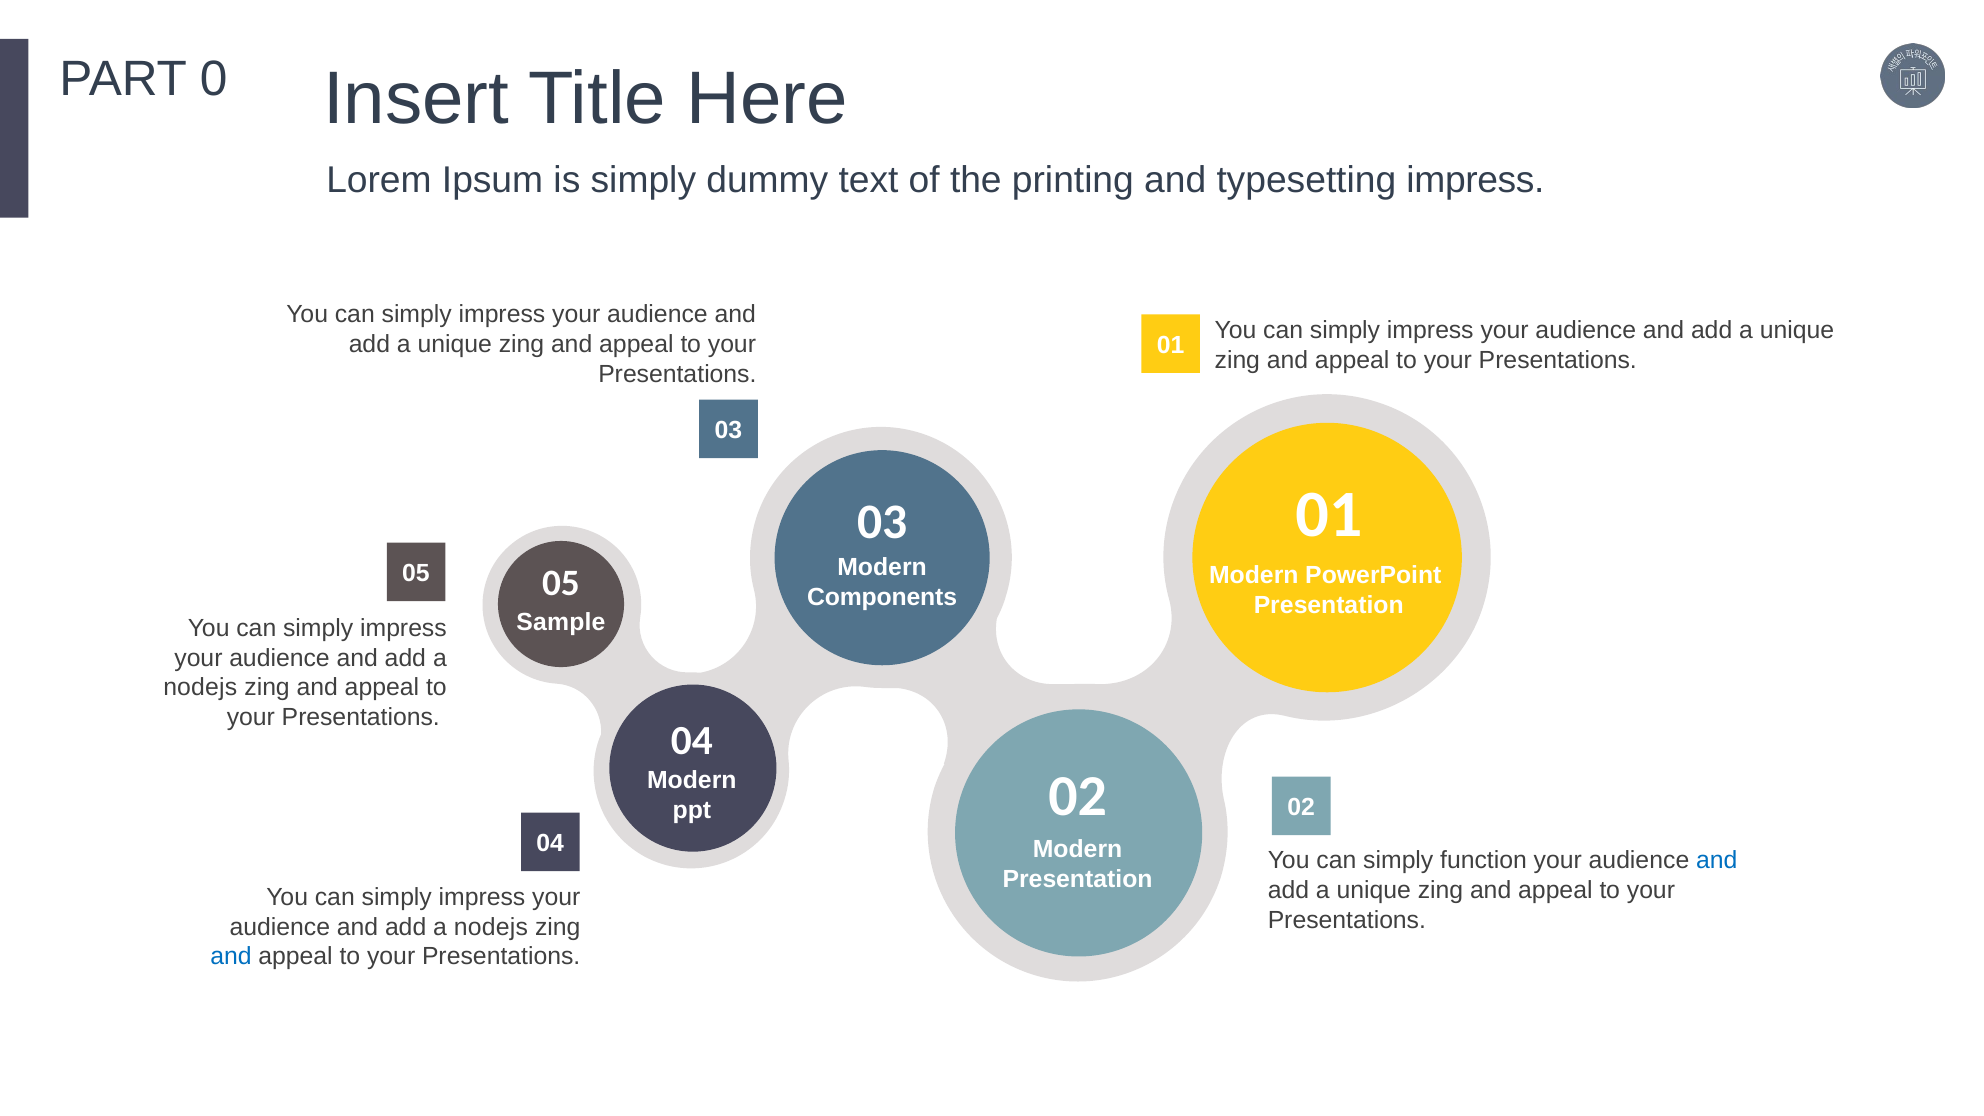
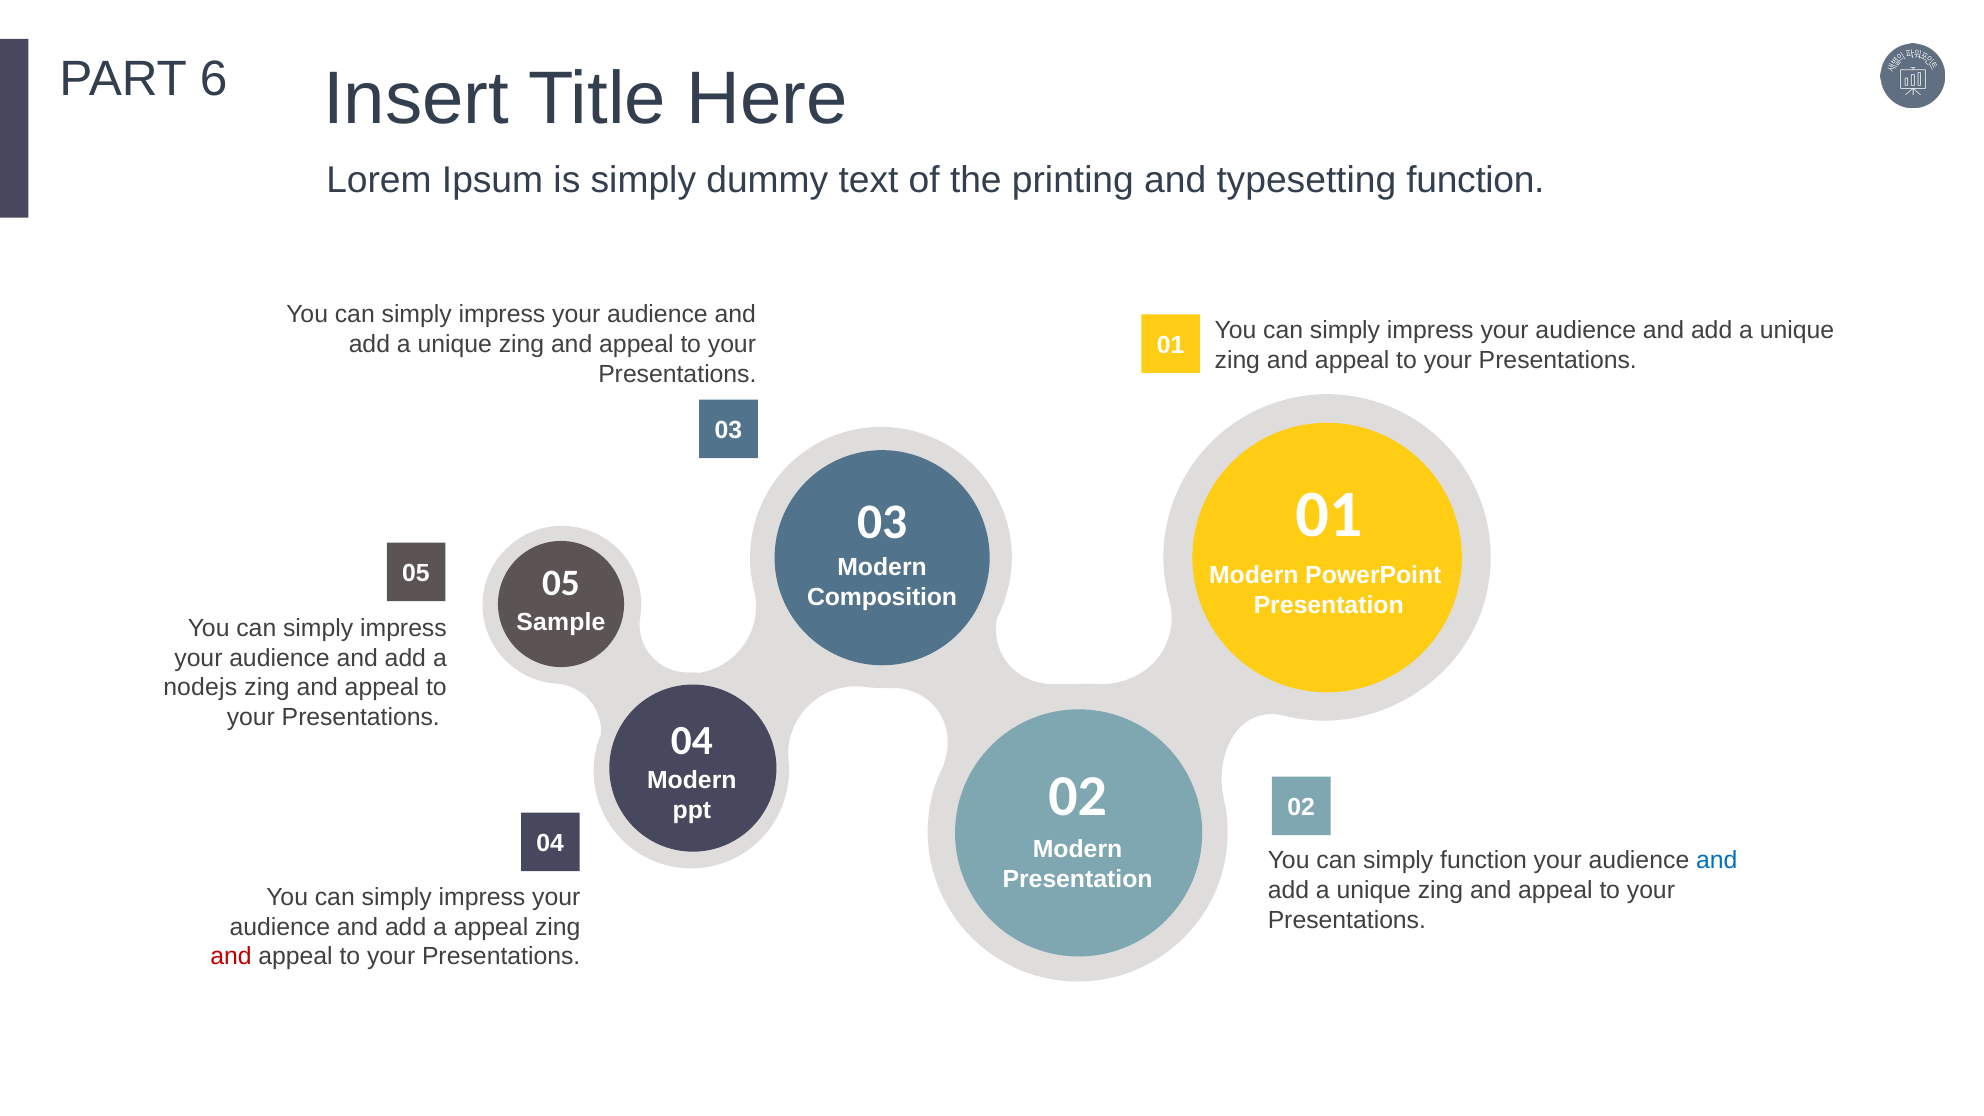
0: 0 -> 6
typesetting impress: impress -> function
Components: Components -> Composition
nodejs at (491, 927): nodejs -> appeal
and at (231, 957) colour: blue -> red
